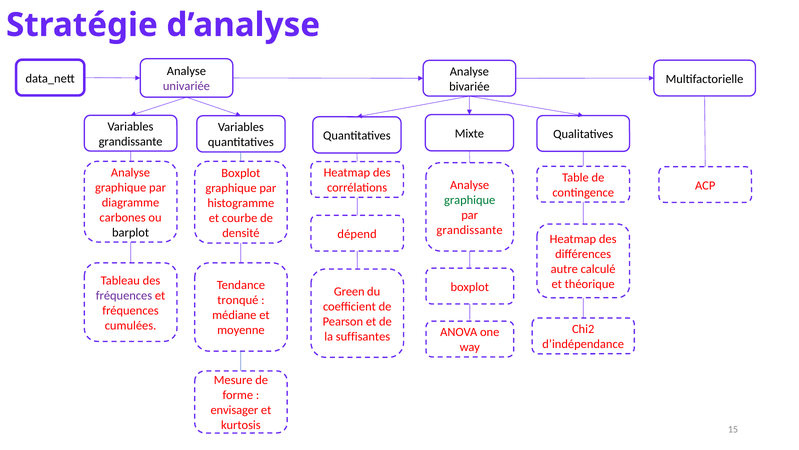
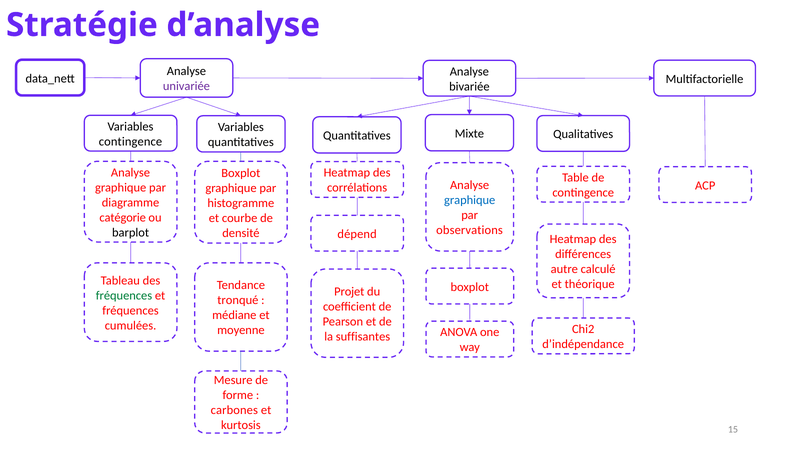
grandissante at (131, 141): grandissante -> contingence
graphique at (470, 200) colour: green -> blue
carbones: carbones -> catégorie
grandissante at (470, 230): grandissante -> observations
Green: Green -> Projet
fréquences at (124, 295) colour: purple -> green
envisager: envisager -> carbones
